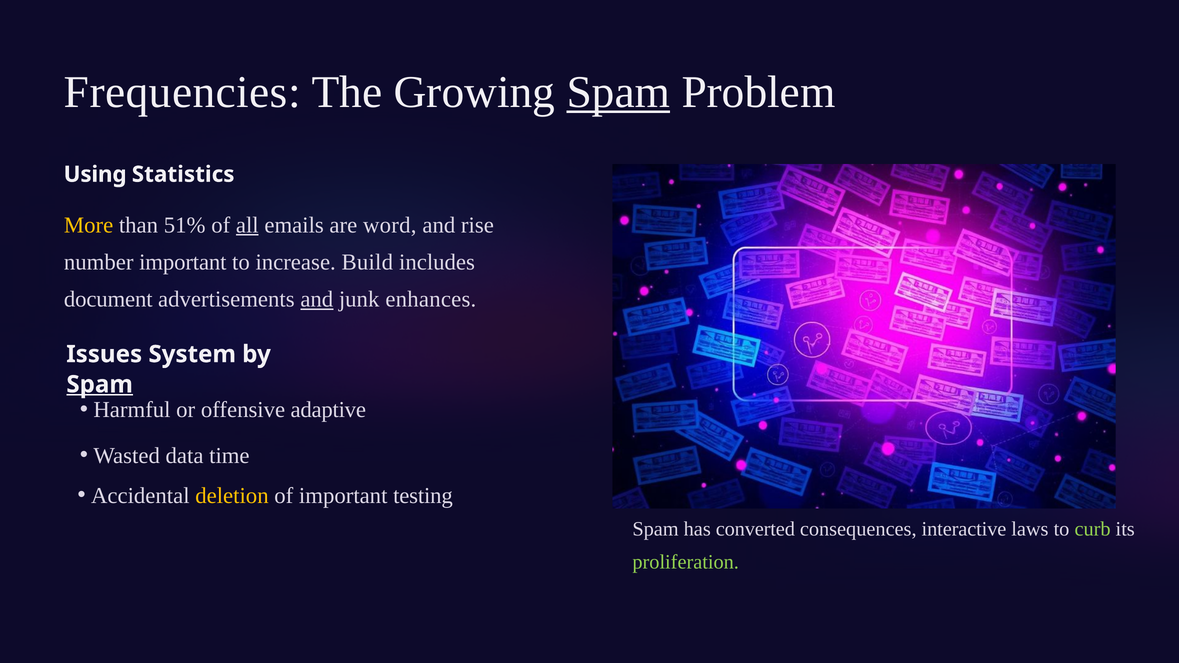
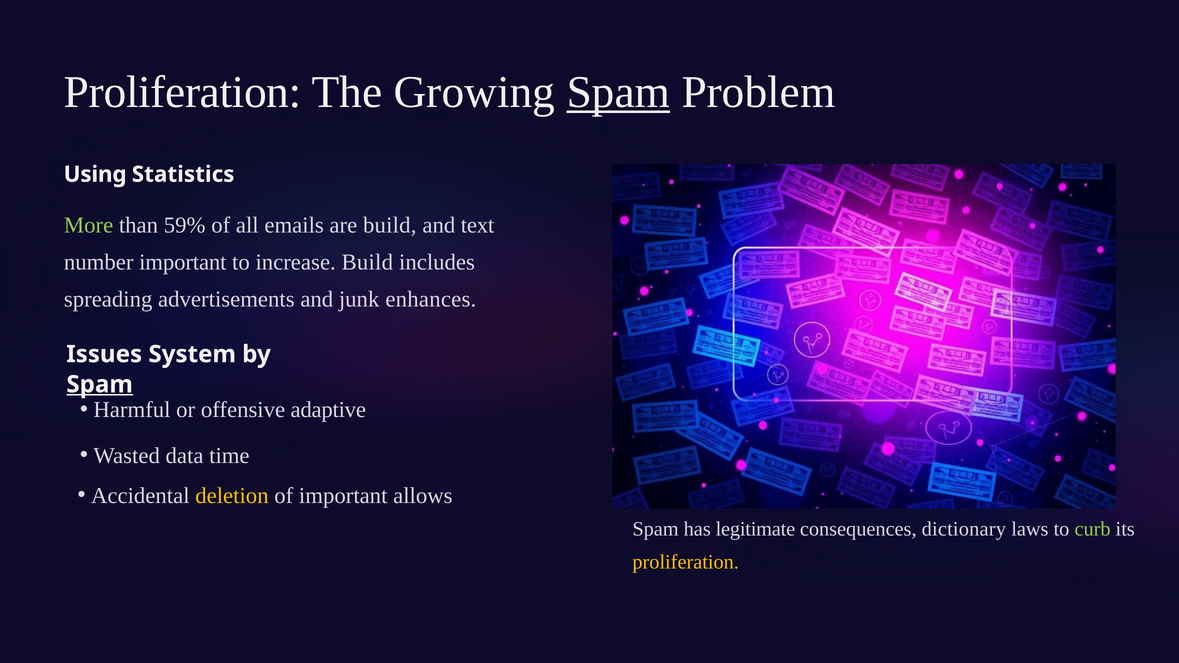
Frequencies at (182, 92): Frequencies -> Proliferation
More colour: yellow -> light green
51%: 51% -> 59%
all underline: present -> none
are word: word -> build
rise: rise -> text
document: document -> spreading
and at (317, 299) underline: present -> none
testing: testing -> allows
converted: converted -> legitimate
interactive: interactive -> dictionary
proliferation at (686, 562) colour: light green -> yellow
